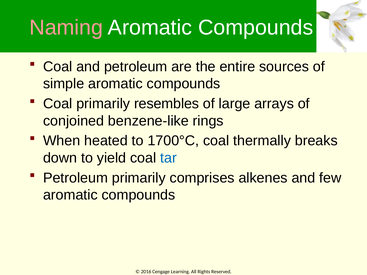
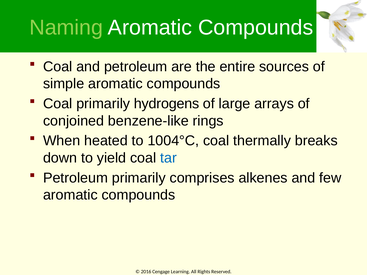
Naming colour: pink -> light green
resembles: resembles -> hydrogens
1700°C: 1700°C -> 1004°C
